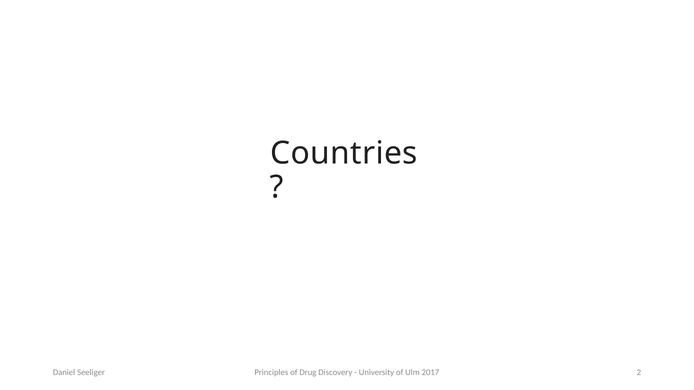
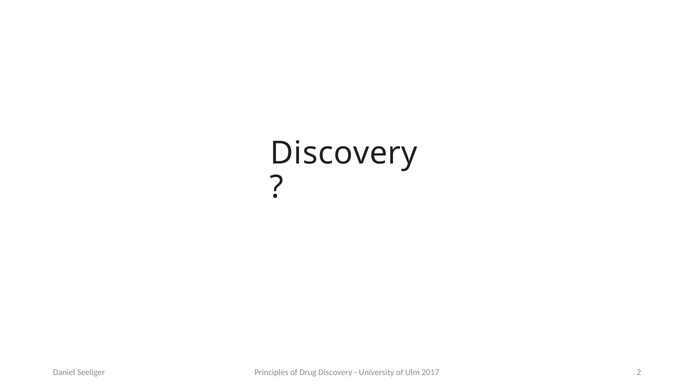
Countries at (344, 153): Countries -> Discovery
